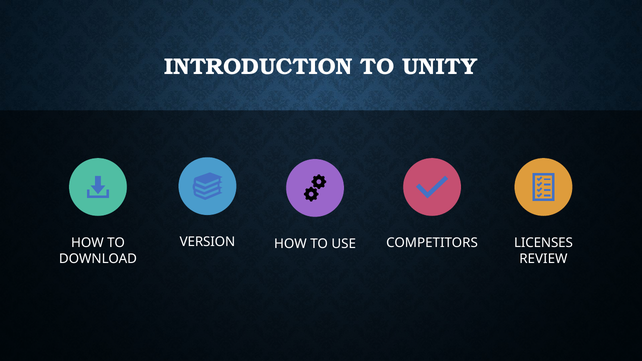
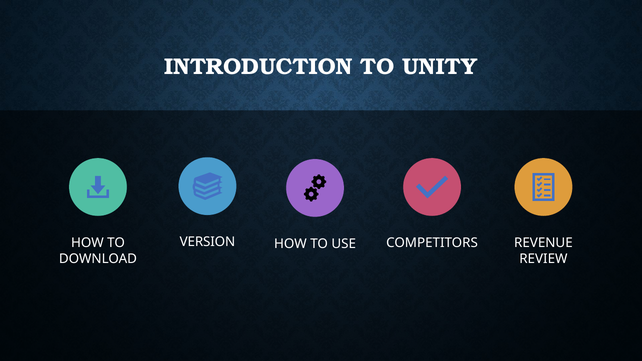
LICENSES: LICENSES -> REVENUE
